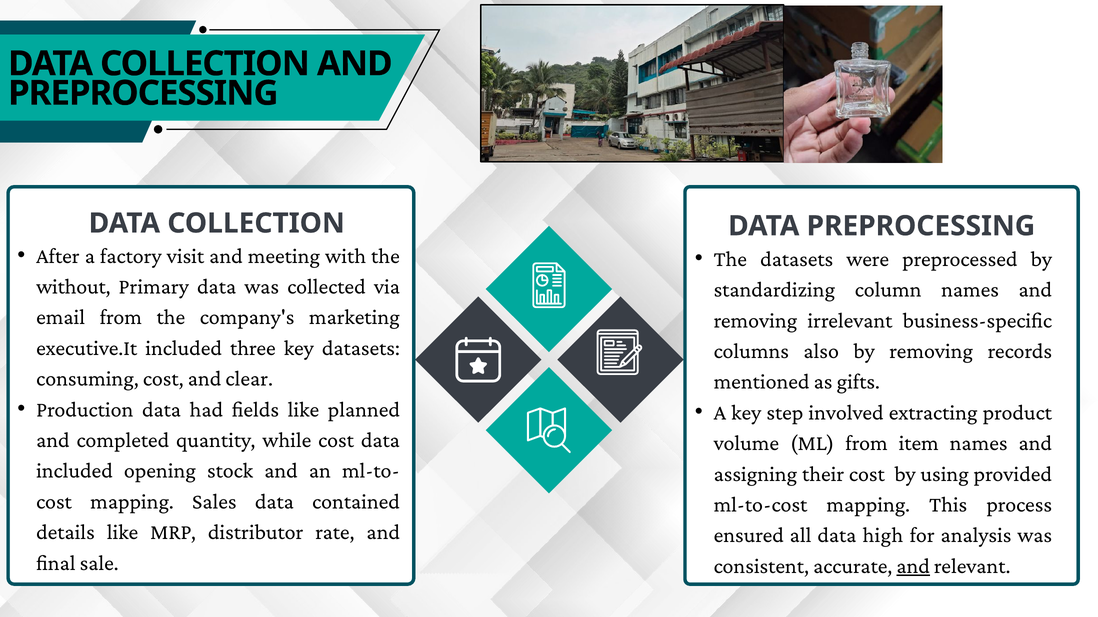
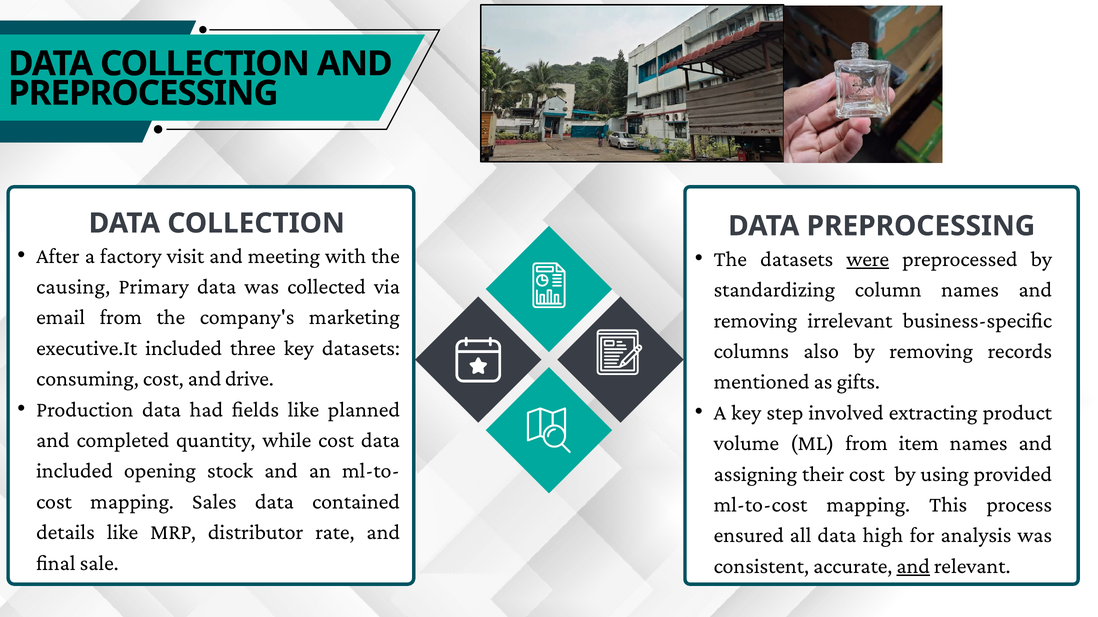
were underline: none -> present
without: without -> causing
clear: clear -> drive
